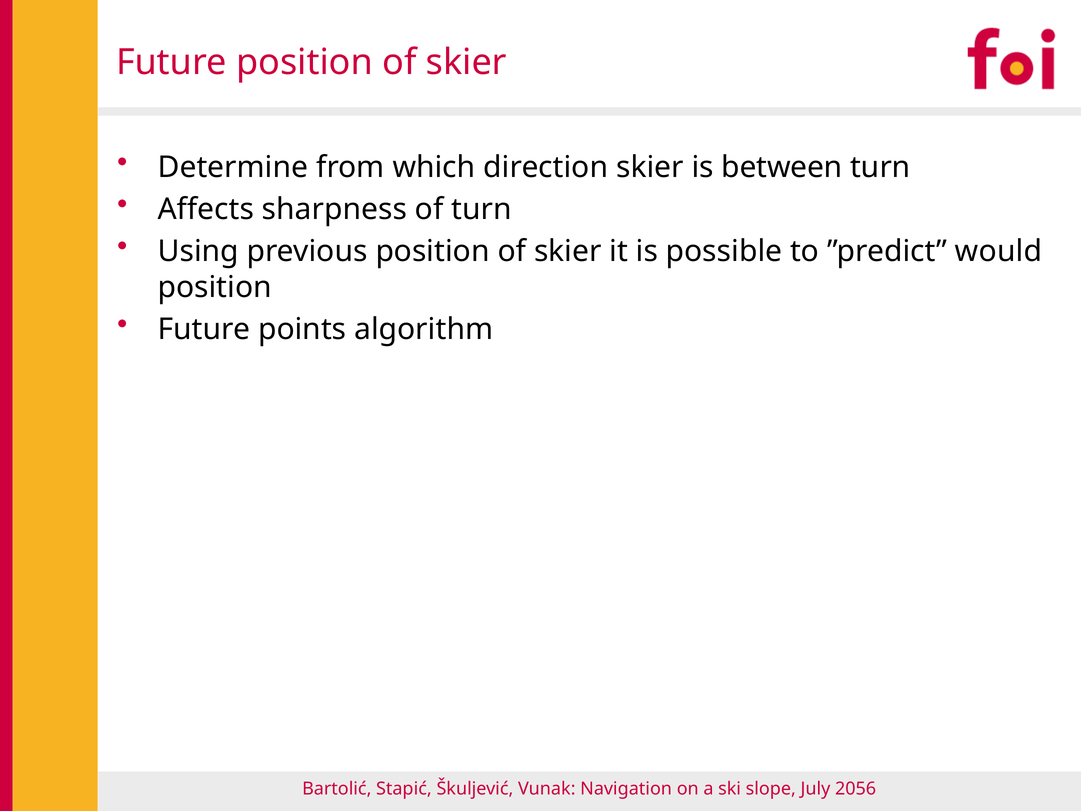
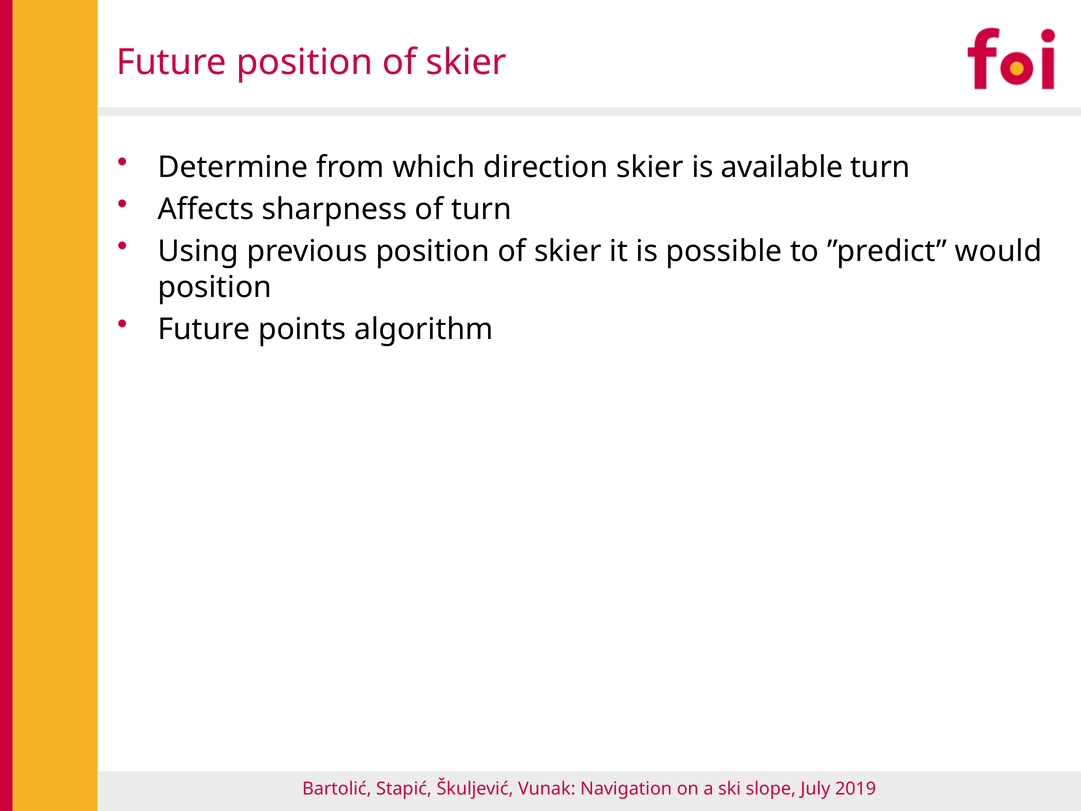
between: between -> available
2056: 2056 -> 2019
